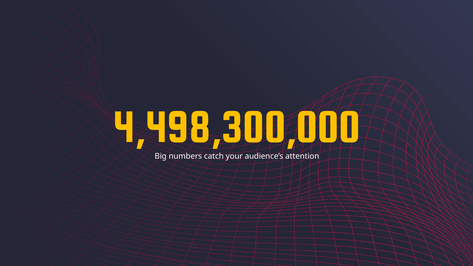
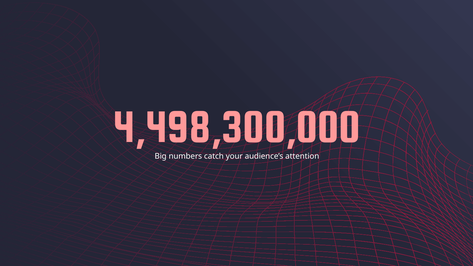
4,498,300,000 colour: yellow -> pink
